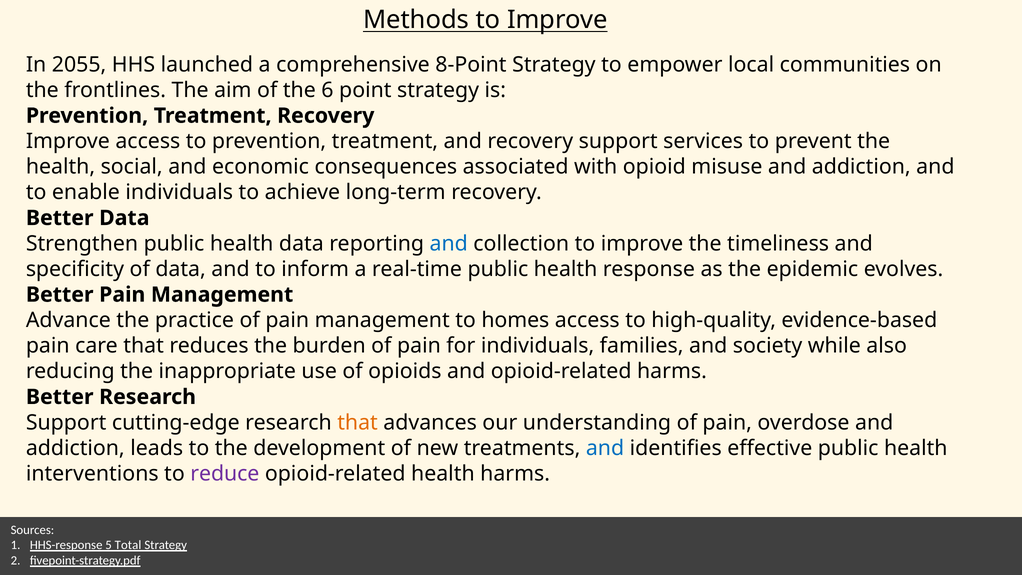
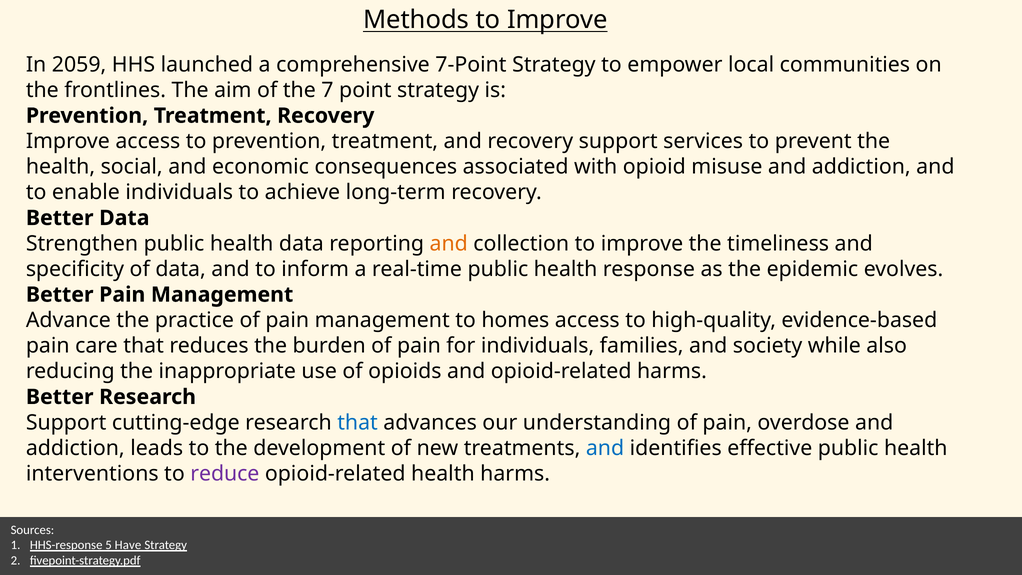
2055: 2055 -> 2059
8-Point: 8-Point -> 7-Point
6: 6 -> 7
and at (449, 243) colour: blue -> orange
that at (358, 422) colour: orange -> blue
Total: Total -> Have
